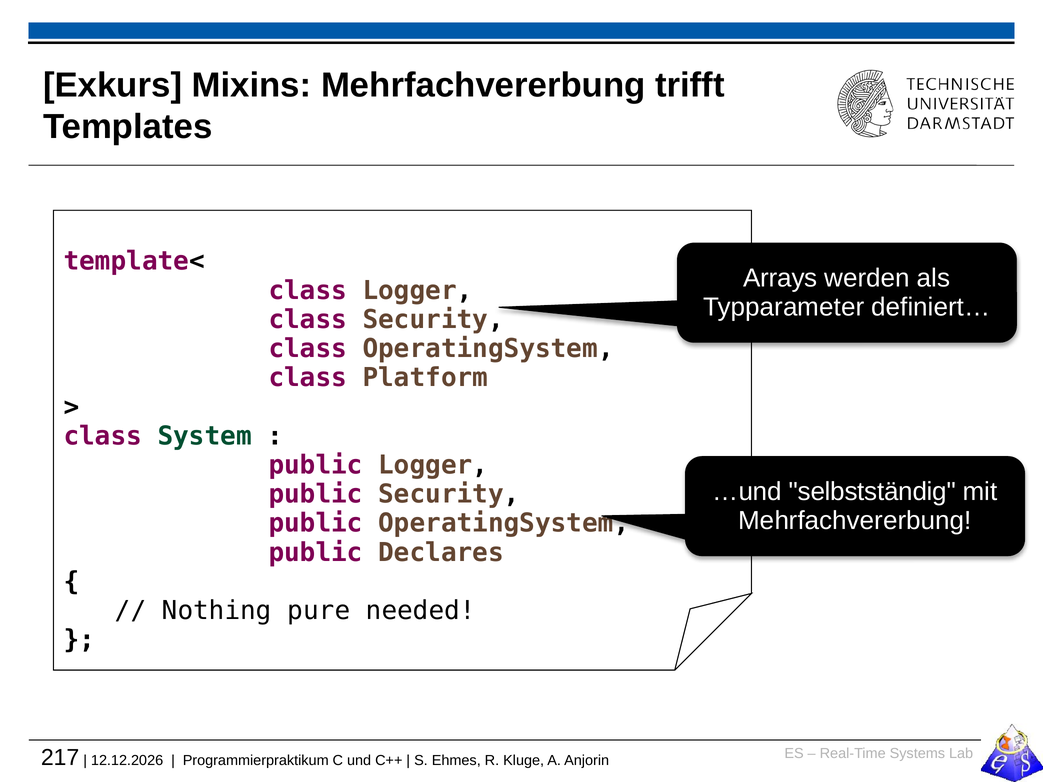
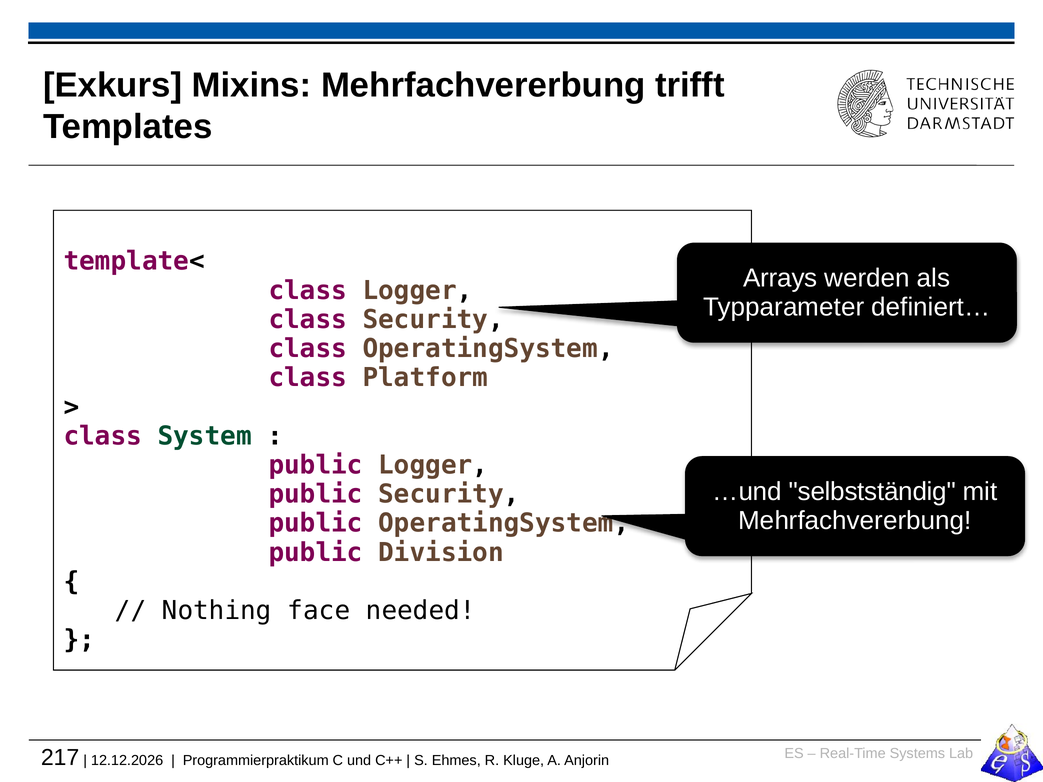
Declares: Declares -> Division
pure: pure -> face
